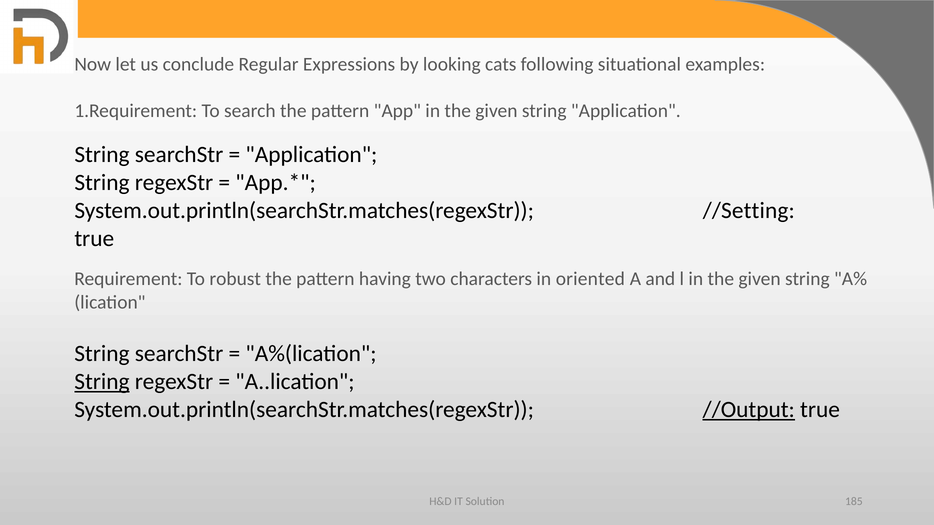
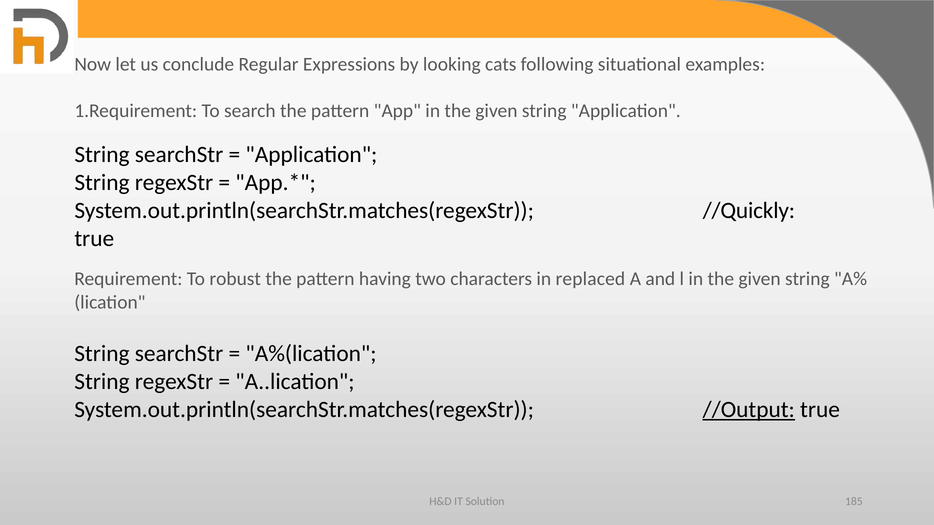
//Setting: //Setting -> //Quickly
oriented: oriented -> replaced
String at (102, 382) underline: present -> none
